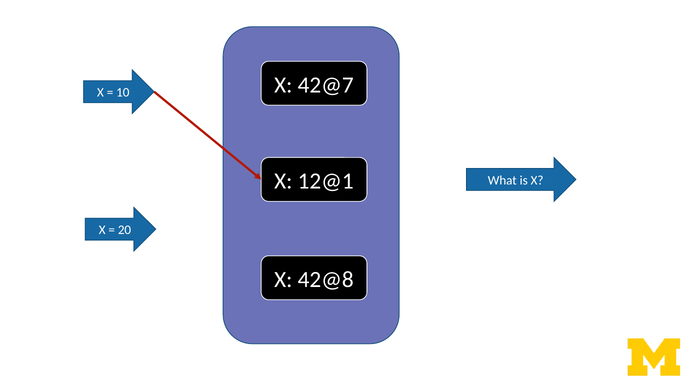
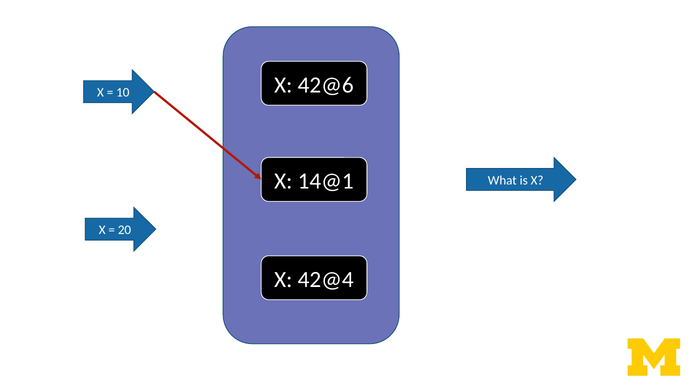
42@7: 42@7 -> 42@6
12@1: 12@1 -> 14@1
42@8: 42@8 -> 42@4
